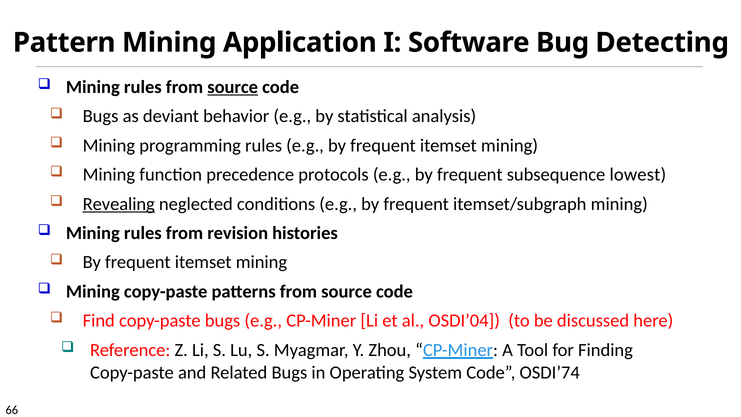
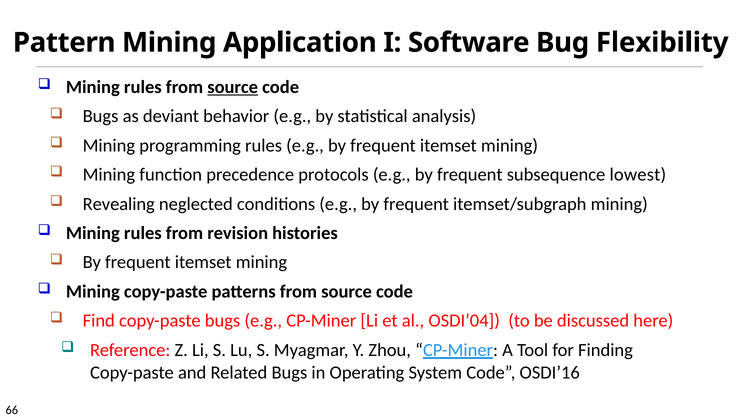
Detecting: Detecting -> Flexibility
Revealing underline: present -> none
OSDI’74: OSDI’74 -> OSDI’16
